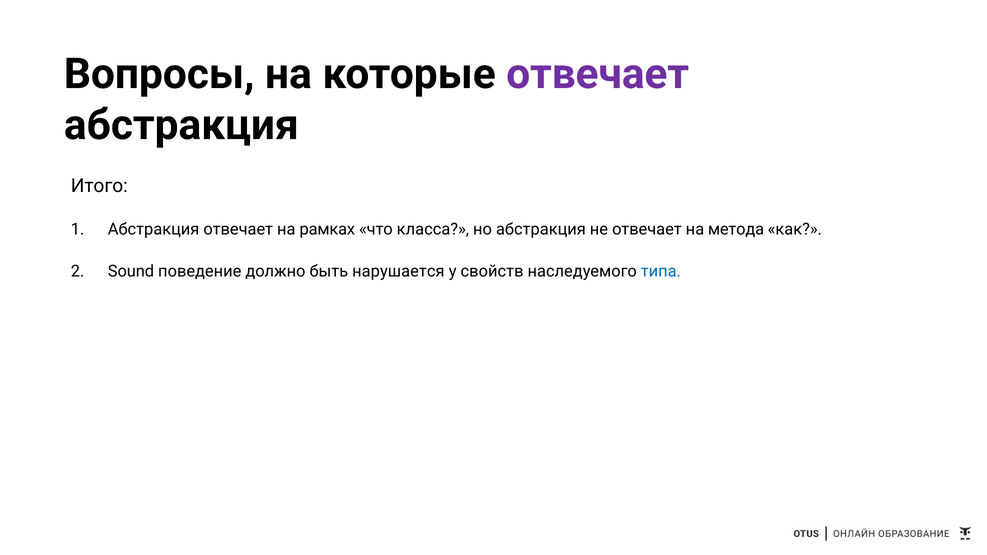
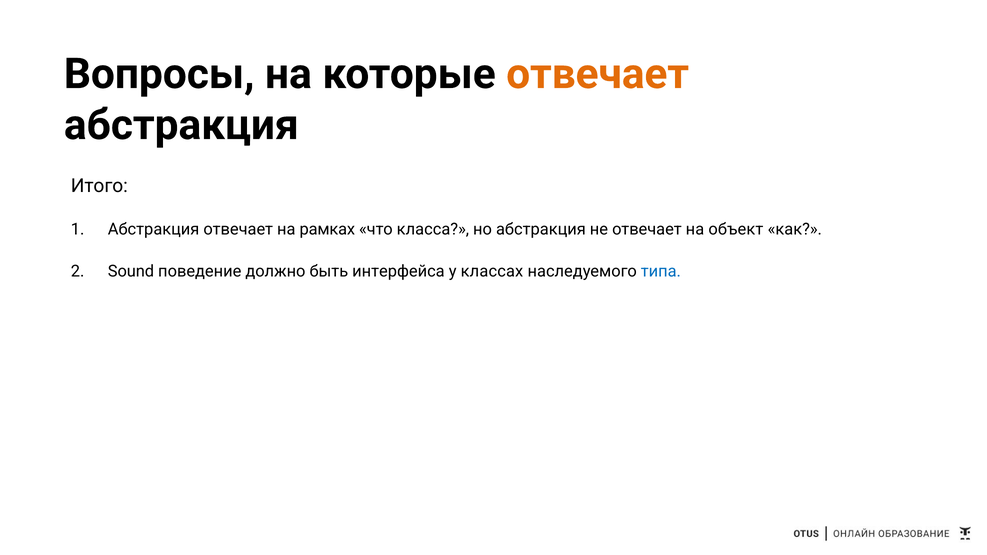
отвечает at (598, 74) colour: purple -> orange
метода: метода -> объект
нарушается: нарушается -> интерфейса
свойств: свойств -> классах
